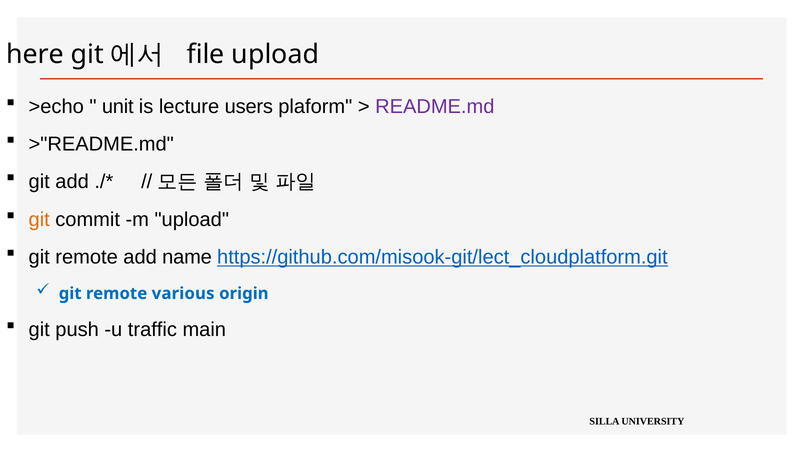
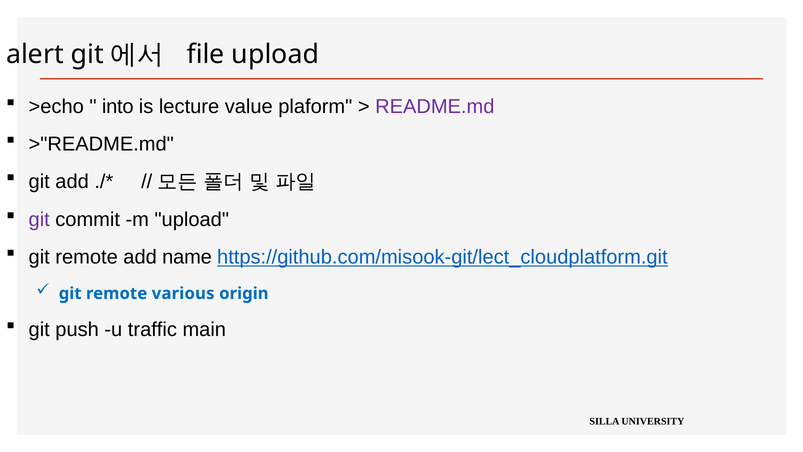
here: here -> alert
unit: unit -> into
users: users -> value
git at (39, 219) colour: orange -> purple
